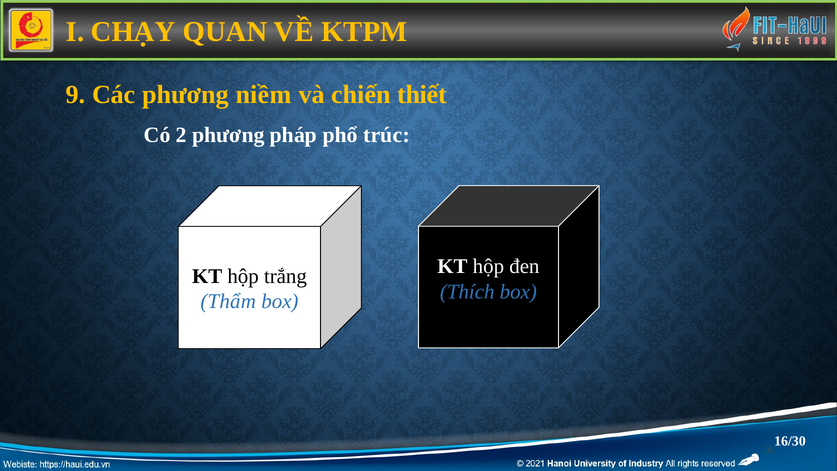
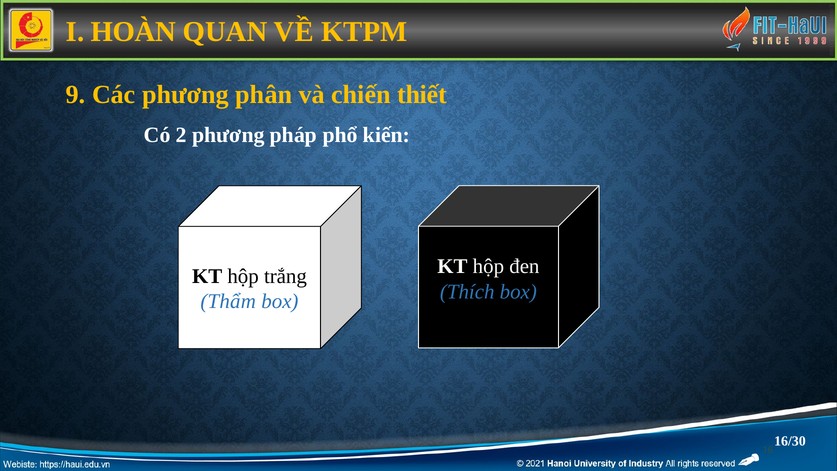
CHẠY: CHẠY -> HOÀN
niềm: niềm -> phân
trúc: trúc -> kiến
